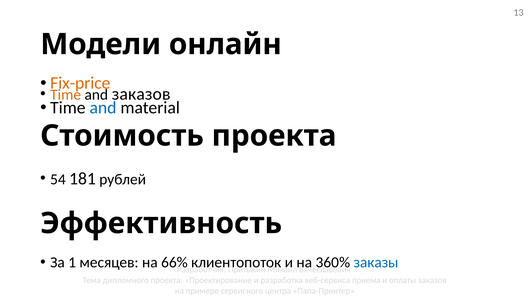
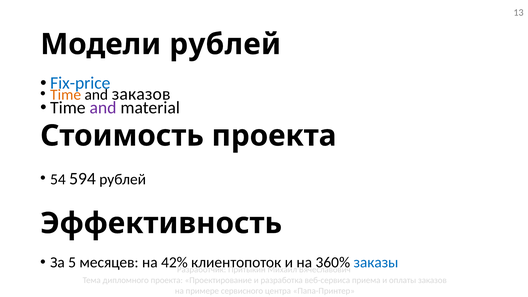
Модели онлайн: онлайн -> рублей
Fix-price colour: orange -> blue
and at (103, 108) colour: blue -> purple
181: 181 -> 594
1: 1 -> 5
66%: 66% -> 42%
